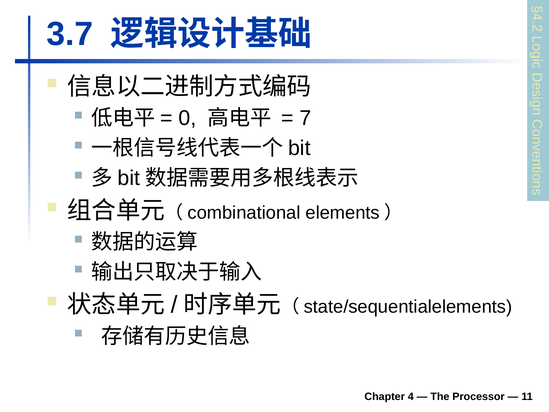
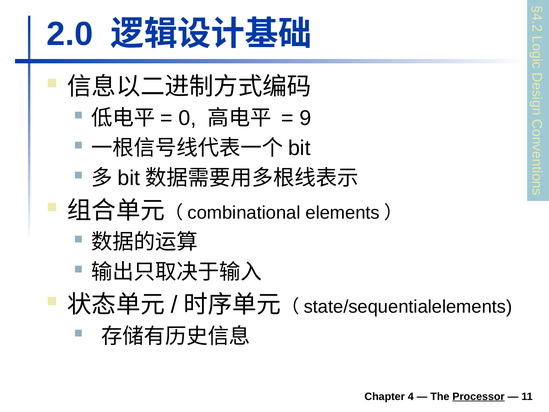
3.7: 3.7 -> 2.0
7: 7 -> 9
Processor underline: none -> present
